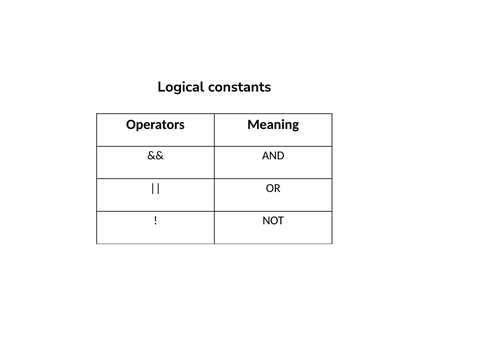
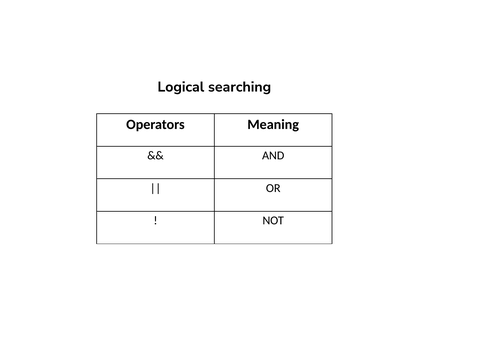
constants: constants -> searching
